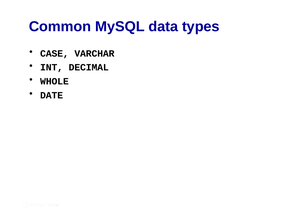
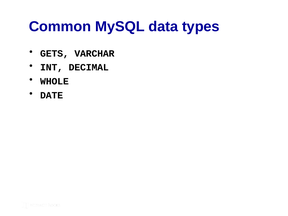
CASE: CASE -> GETS
